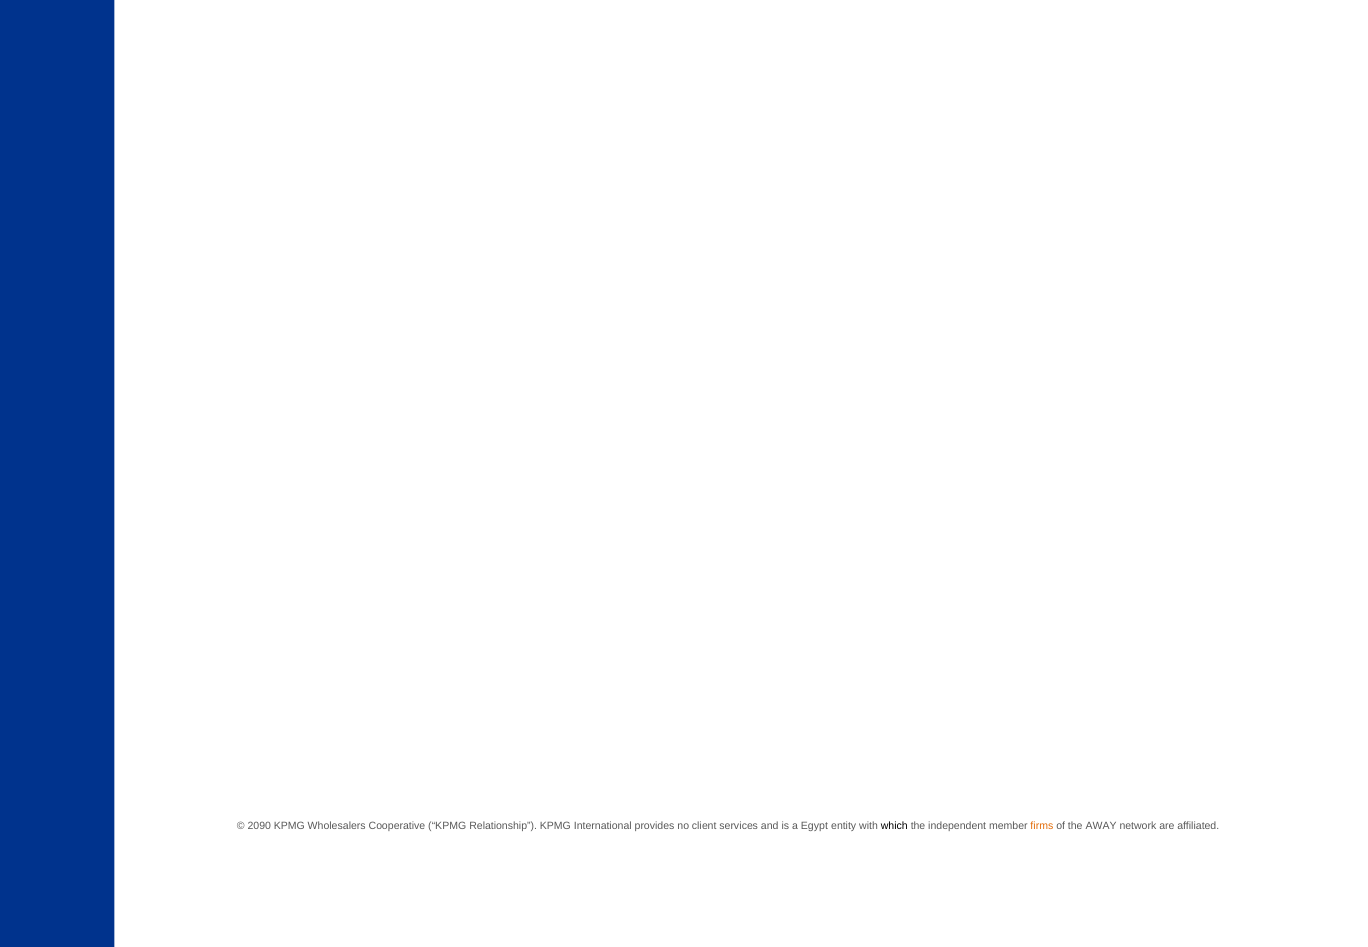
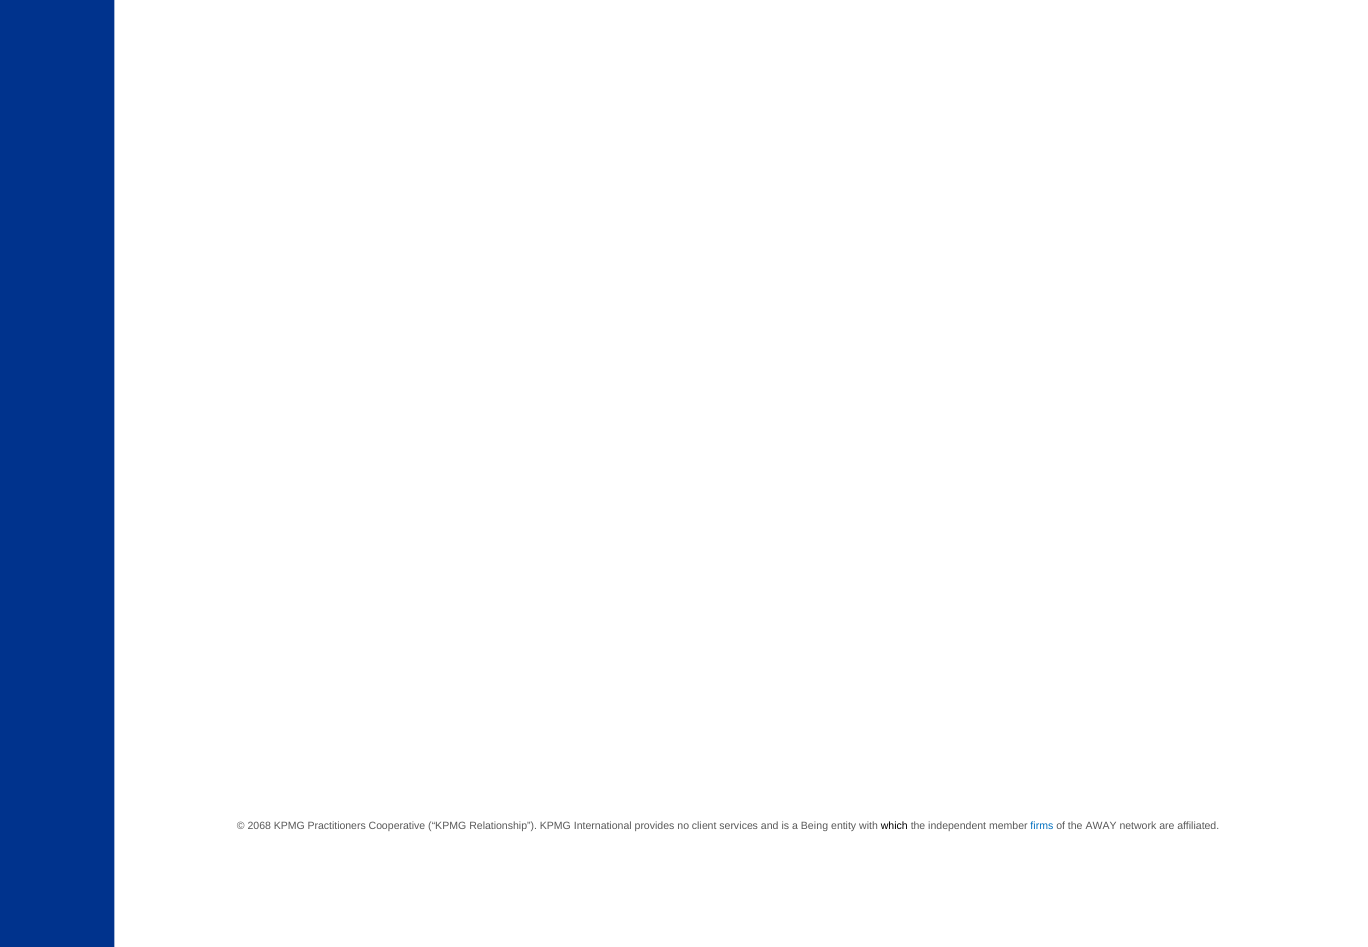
2090: 2090 -> 2068
Wholesalers: Wholesalers -> Practitioners
Egypt: Egypt -> Being
firms colour: orange -> blue
